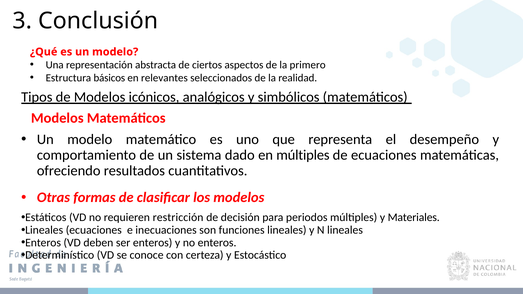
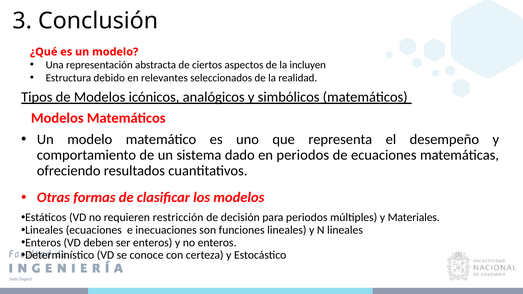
primero: primero -> incluyen
básicos: básicos -> debido
en múltiples: múltiples -> periodos
